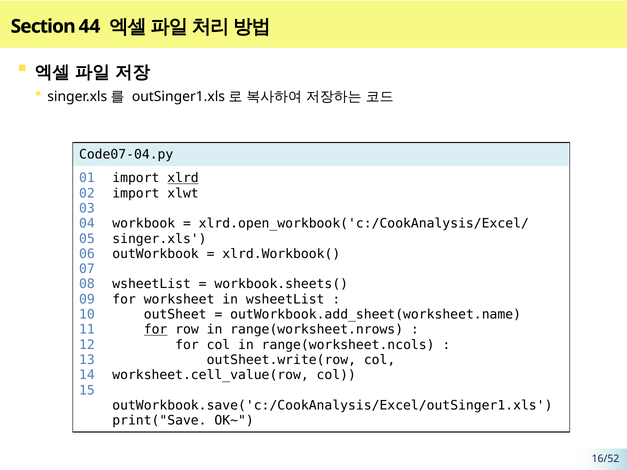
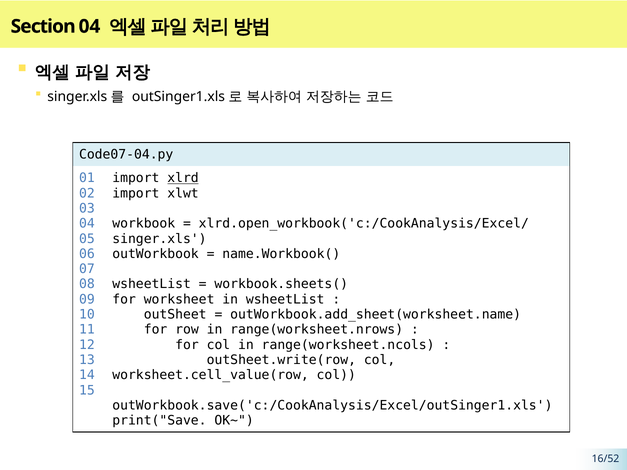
Section 44: 44 -> 04
xlrd.Workbook(: xlrd.Workbook( -> name.Workbook(
for at (156, 330) underline: present -> none
